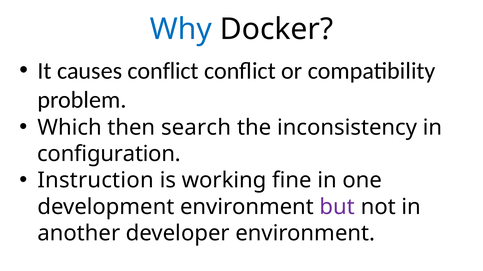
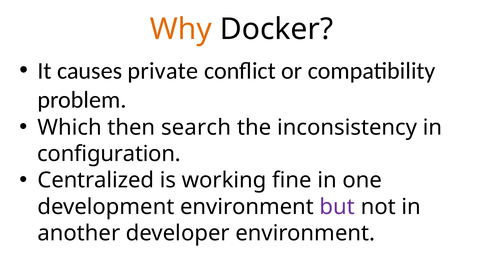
Why colour: blue -> orange
causes conflict: conflict -> private
Instruction: Instruction -> Centralized
